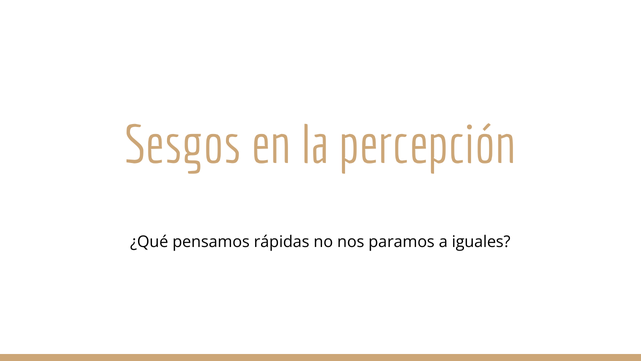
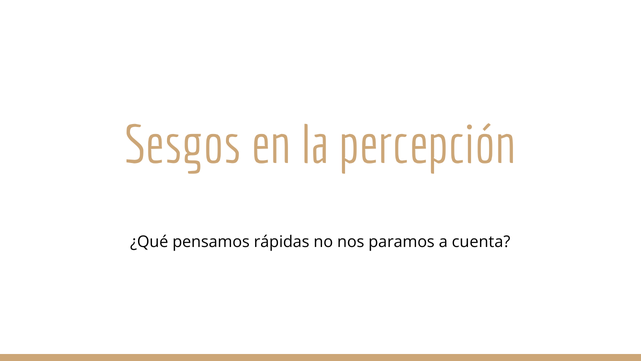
iguales: iguales -> cuenta
